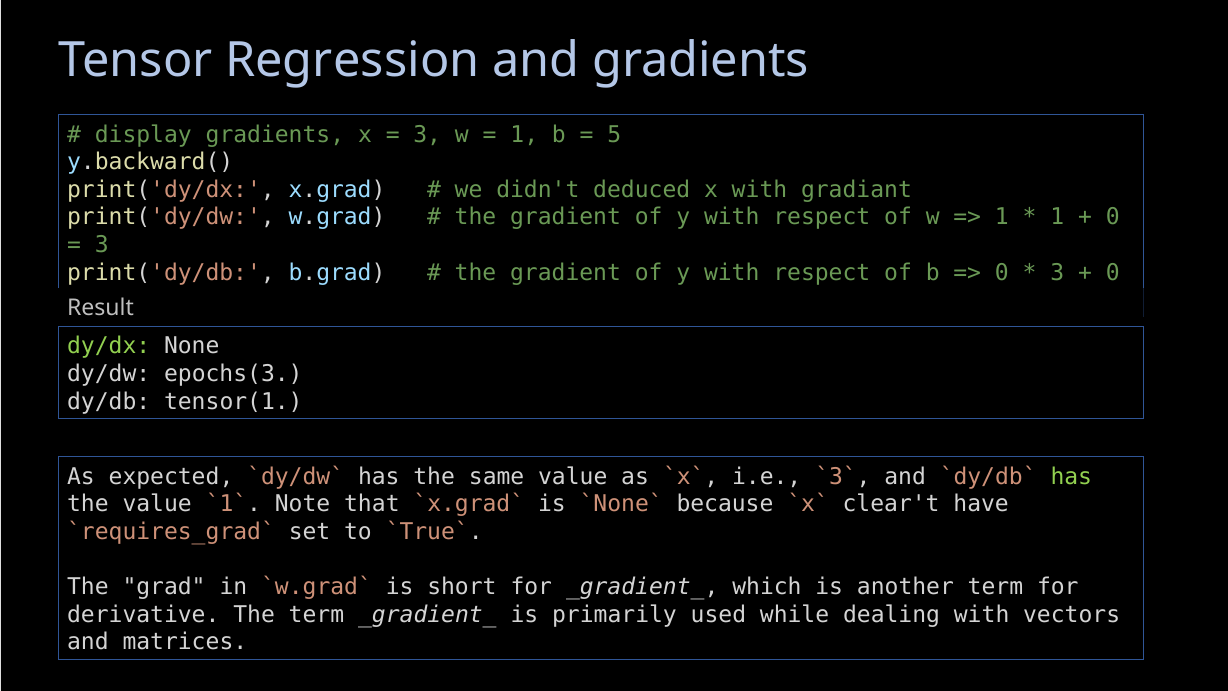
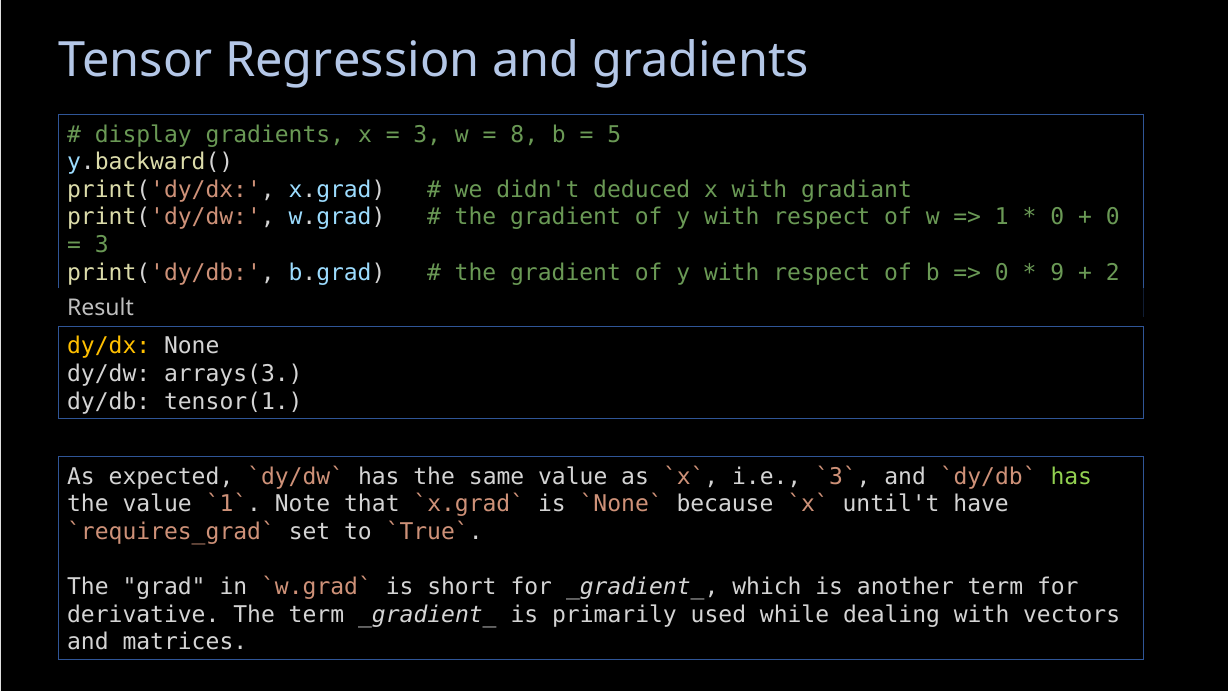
1 at (524, 134): 1 -> 8
1 at (1057, 217): 1 -> 0
3 at (1057, 273): 3 -> 9
0 at (1113, 273): 0 -> 2
dy/dx colour: light green -> yellow
epochs(3: epochs(3 -> arrays(3
clear't: clear't -> until't
